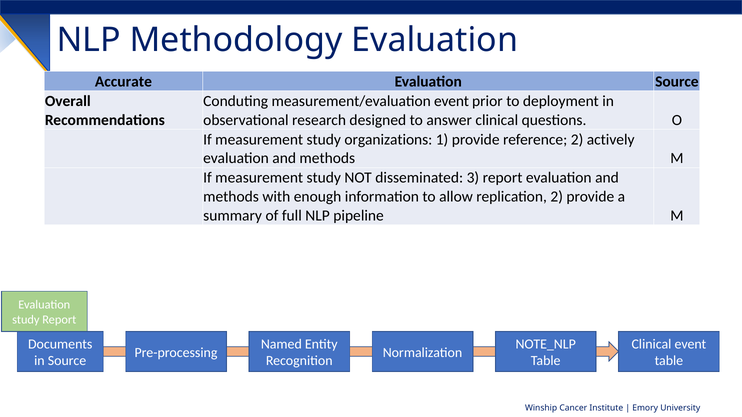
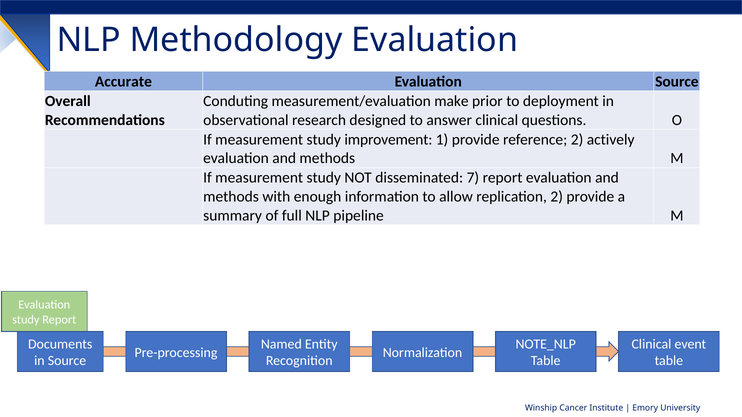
measurement/evaluation event: event -> make
organizations: organizations -> improvement
3: 3 -> 7
